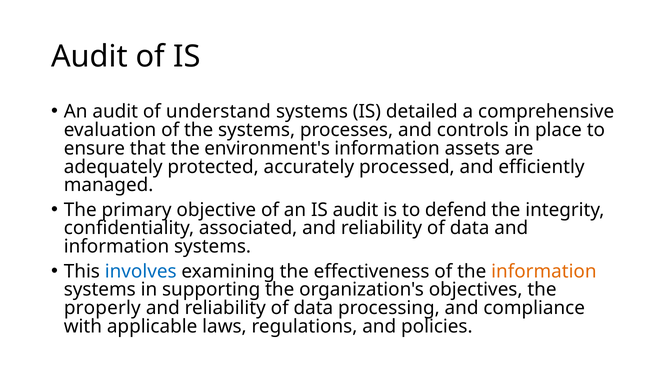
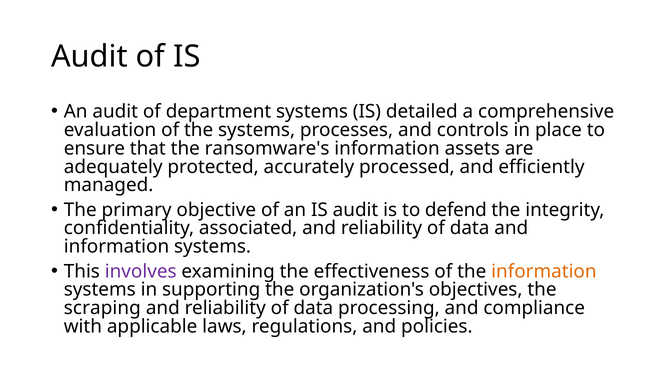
understand: understand -> department
environment's: environment's -> ransomware's
involves colour: blue -> purple
properly: properly -> scraping
